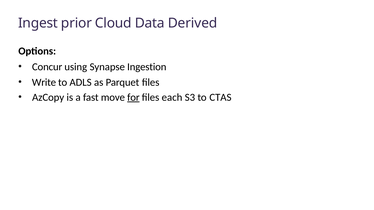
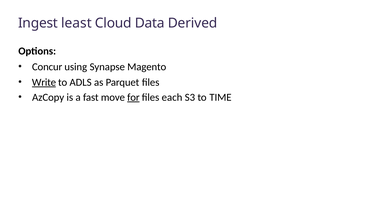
prior: prior -> least
Ingestion: Ingestion -> Magento
Write underline: none -> present
CTAS: CTAS -> TIME
